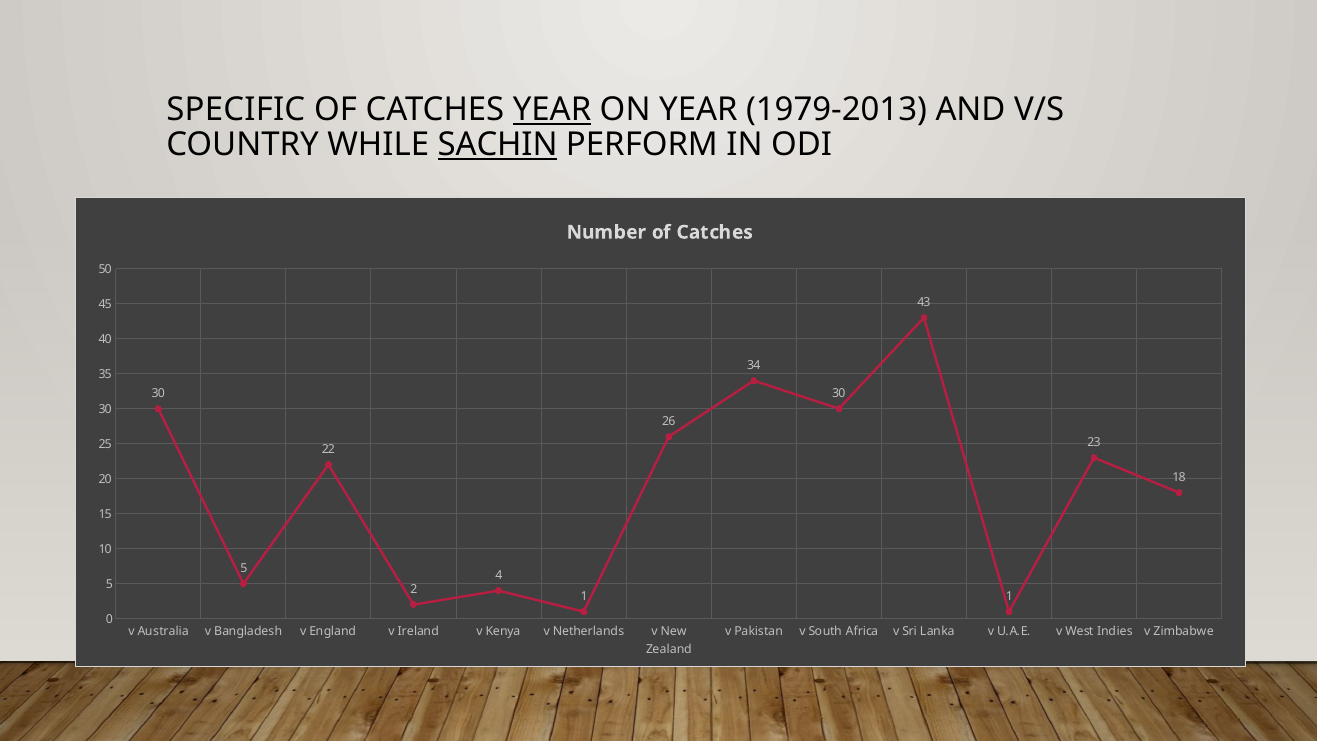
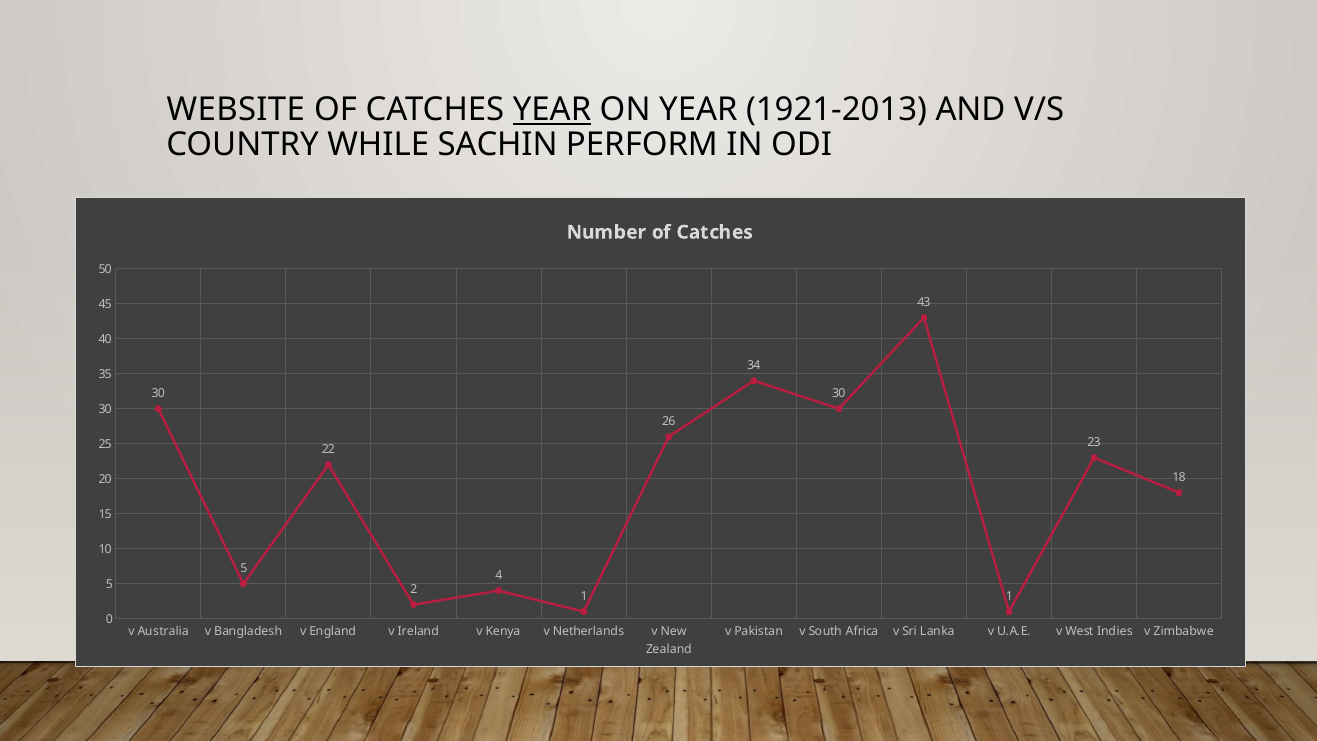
SPECIFIC: SPECIFIC -> WEBSITE
1979-2013: 1979-2013 -> 1921-2013
SACHIN underline: present -> none
